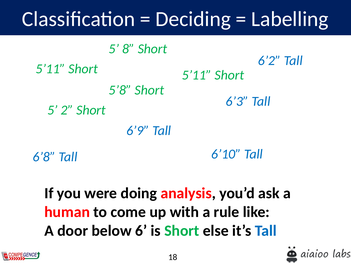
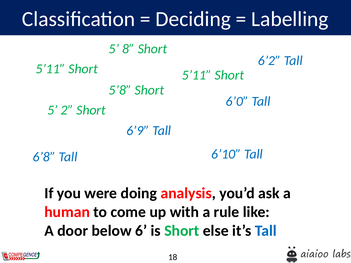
6’3: 6’3 -> 6’0
